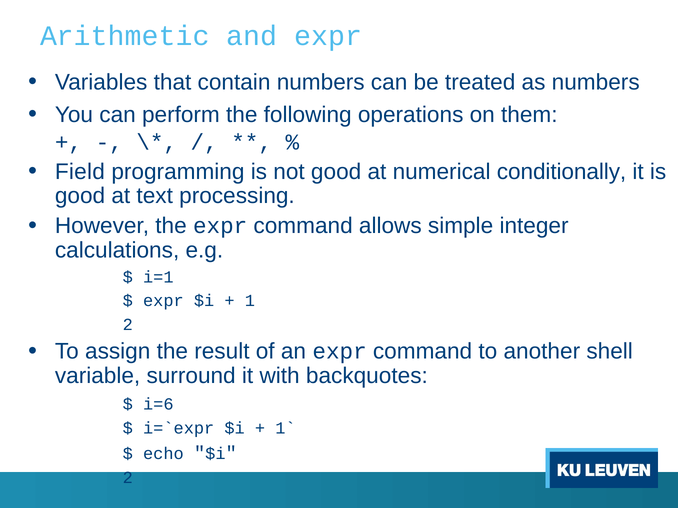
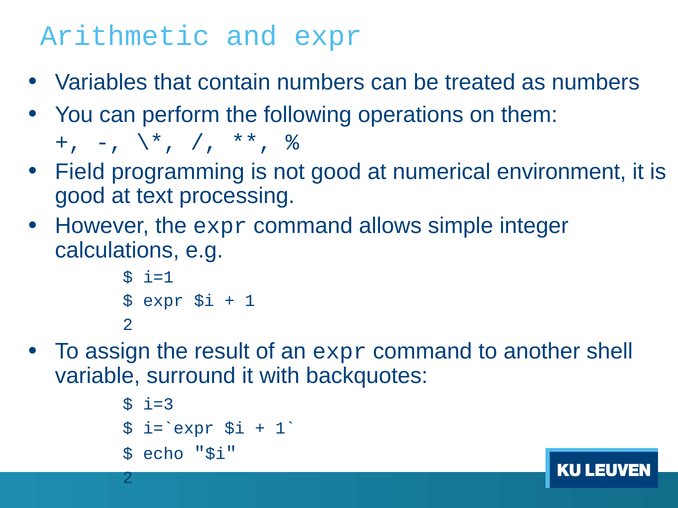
conditionally: conditionally -> environment
i=6: i=6 -> i=3
